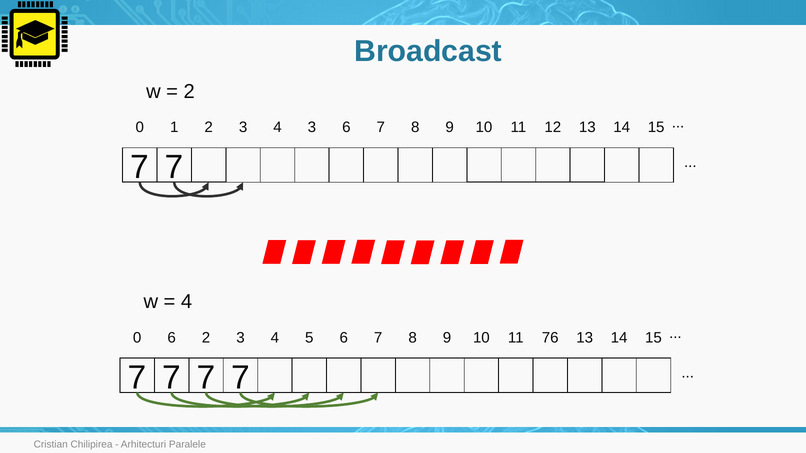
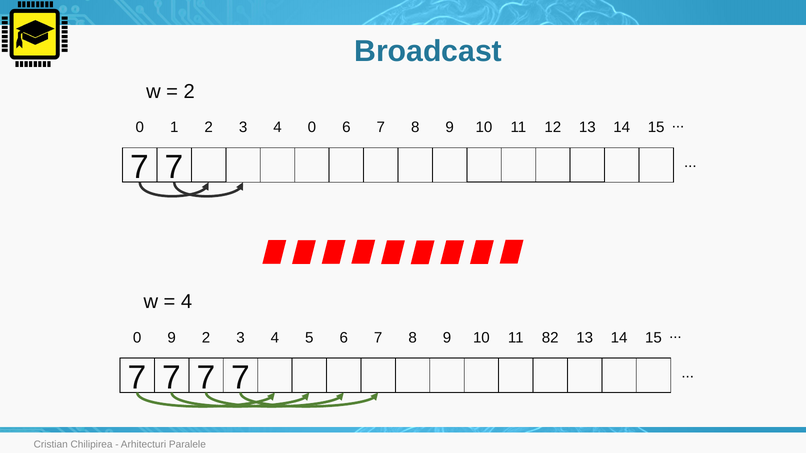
4 3: 3 -> 0
0 6: 6 -> 9
76: 76 -> 82
